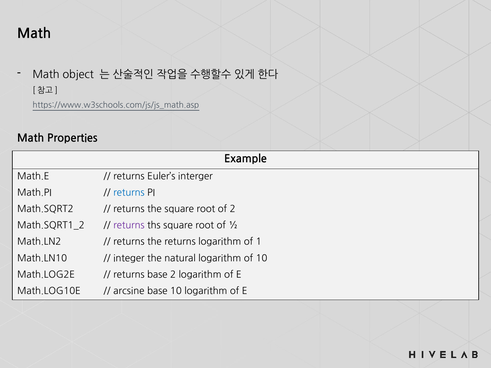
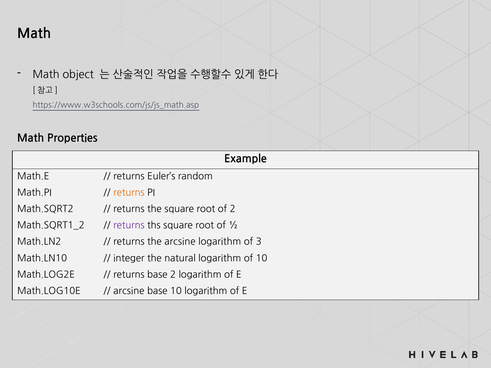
interger: interger -> random
returns at (129, 193) colour: blue -> orange
the returns: returns -> arcsine
1: 1 -> 3
